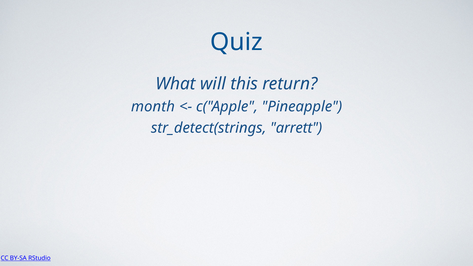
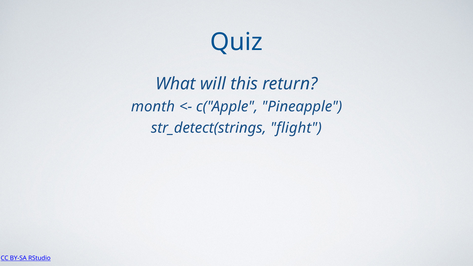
arrett: arrett -> flight
